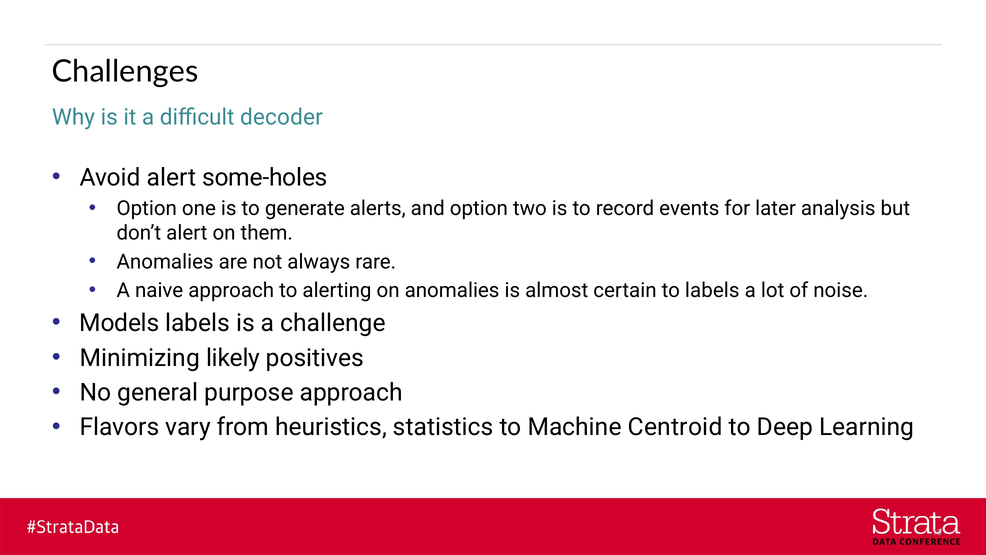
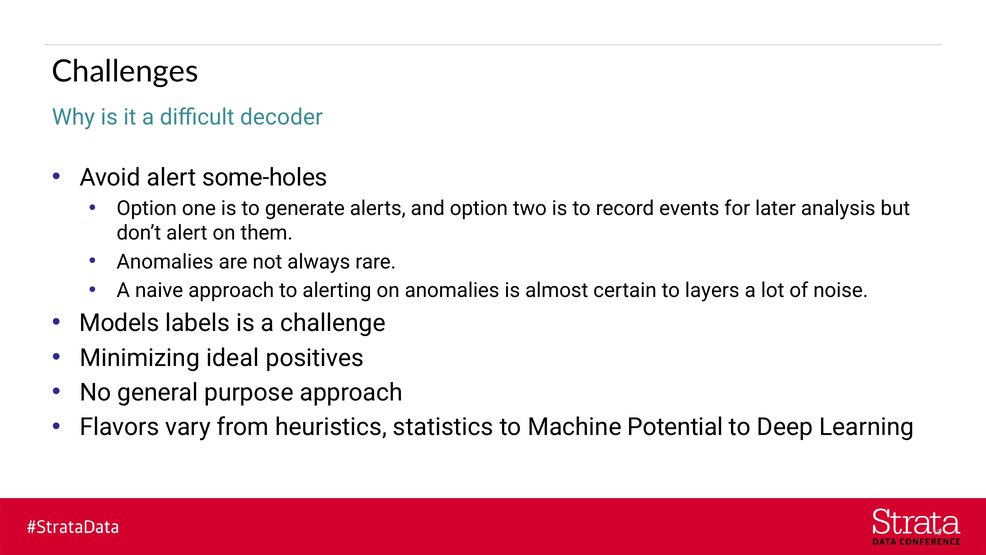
to labels: labels -> layers
likely: likely -> ideal
Centroid: Centroid -> Potential
